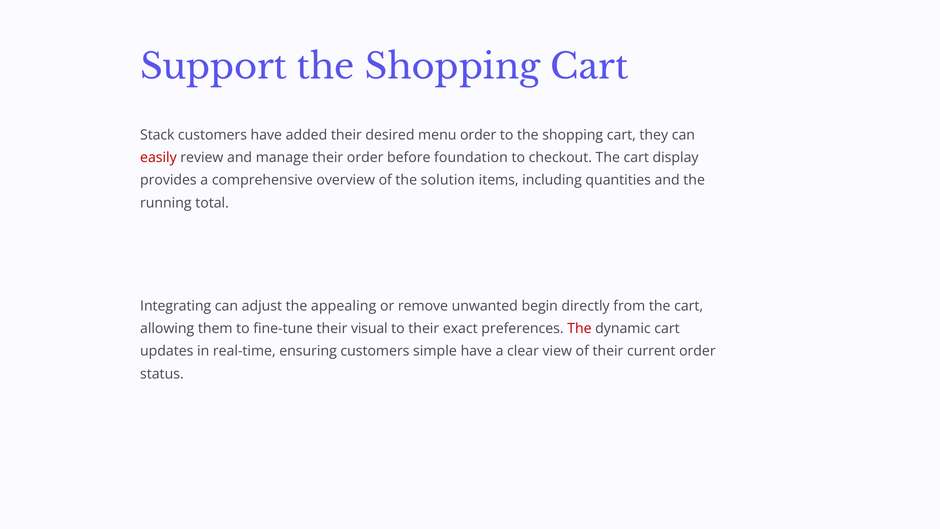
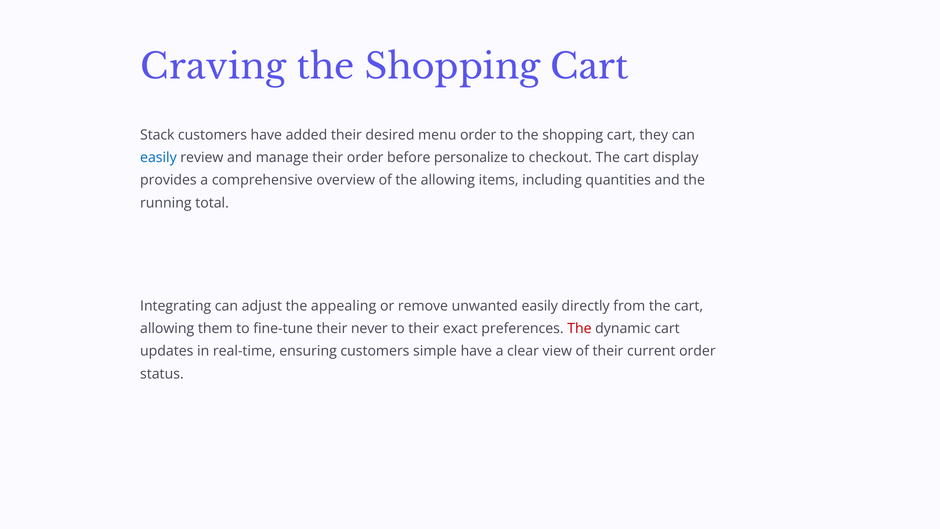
Support: Support -> Craving
easily at (158, 158) colour: red -> blue
foundation: foundation -> personalize
the solution: solution -> allowing
unwanted begin: begin -> easily
visual: visual -> never
